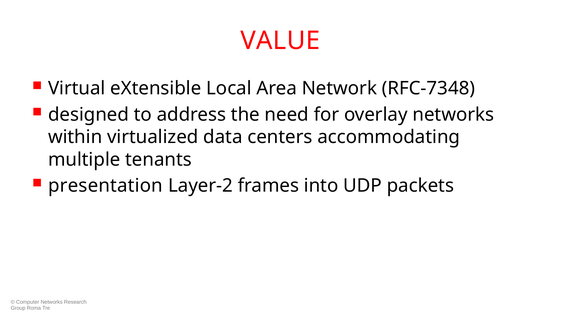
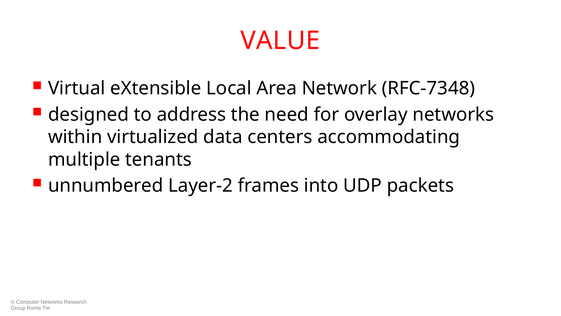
presentation: presentation -> unnumbered
